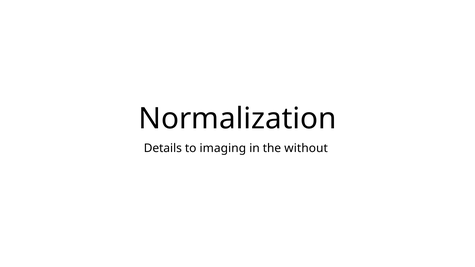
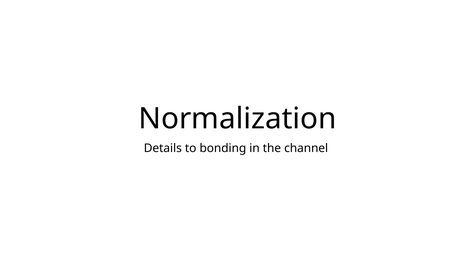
imaging: imaging -> bonding
without: without -> channel
